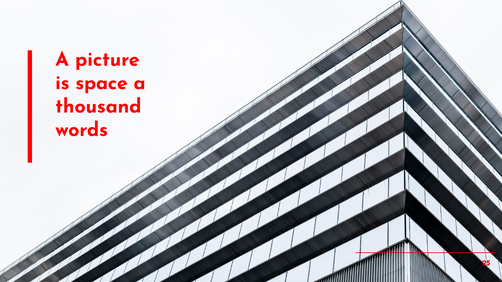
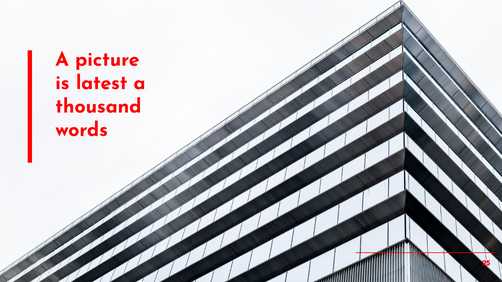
space: space -> latest
